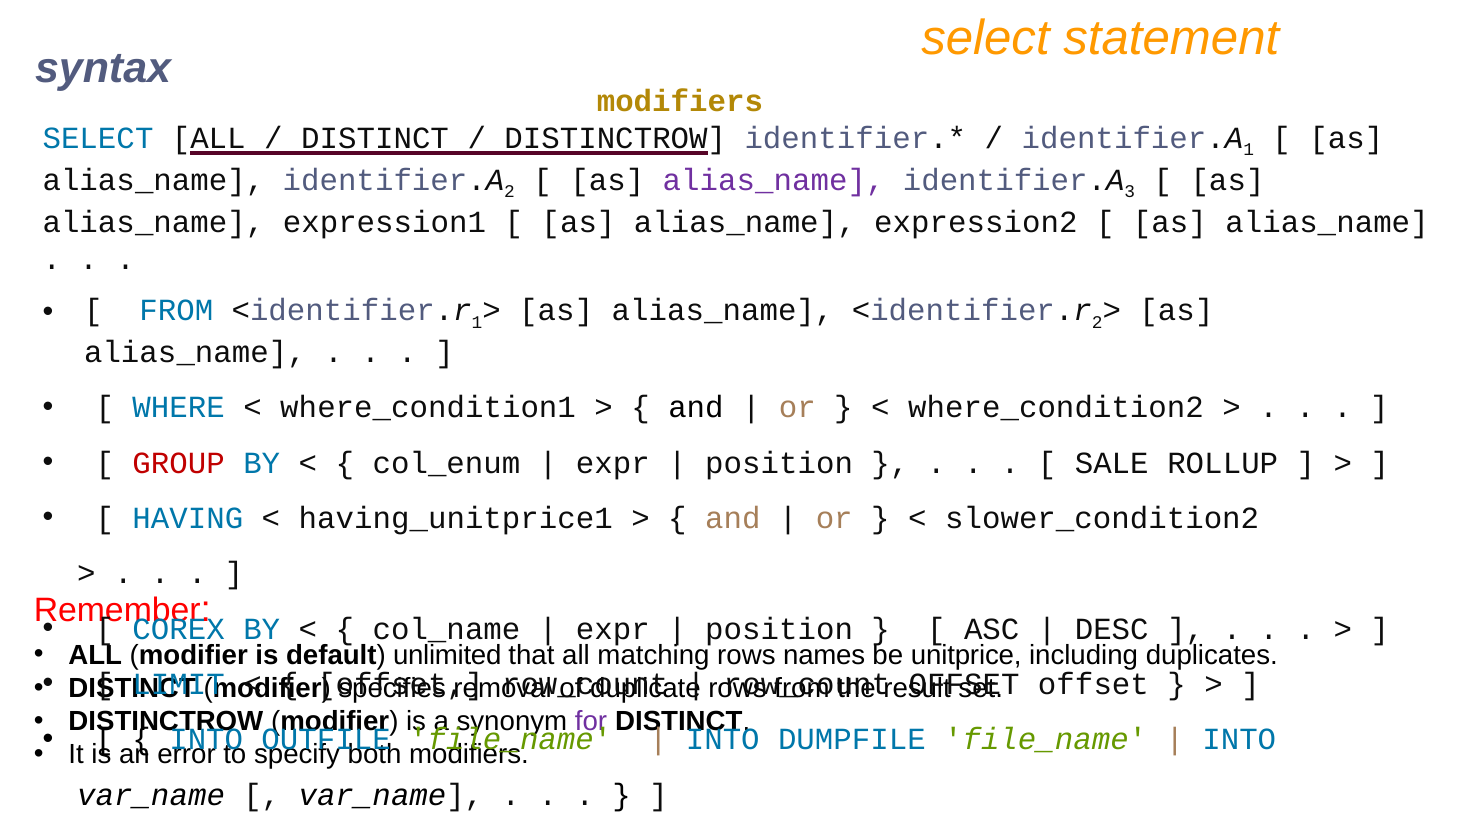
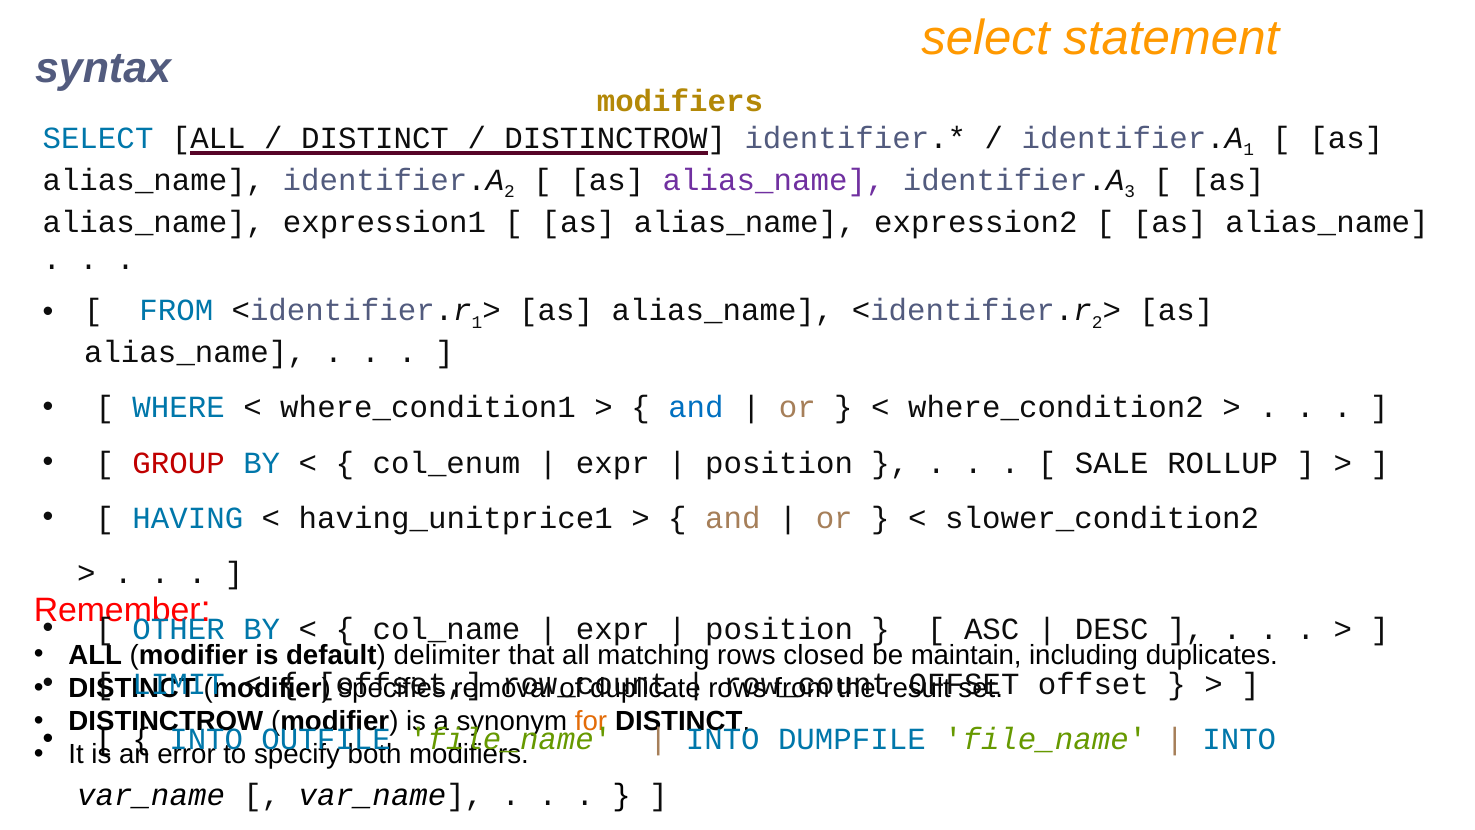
and at (696, 408) colour: black -> blue
COREX: COREX -> OTHER
unlimited: unlimited -> delimiter
names: names -> closed
unitprice: unitprice -> maintain
for colour: purple -> orange
